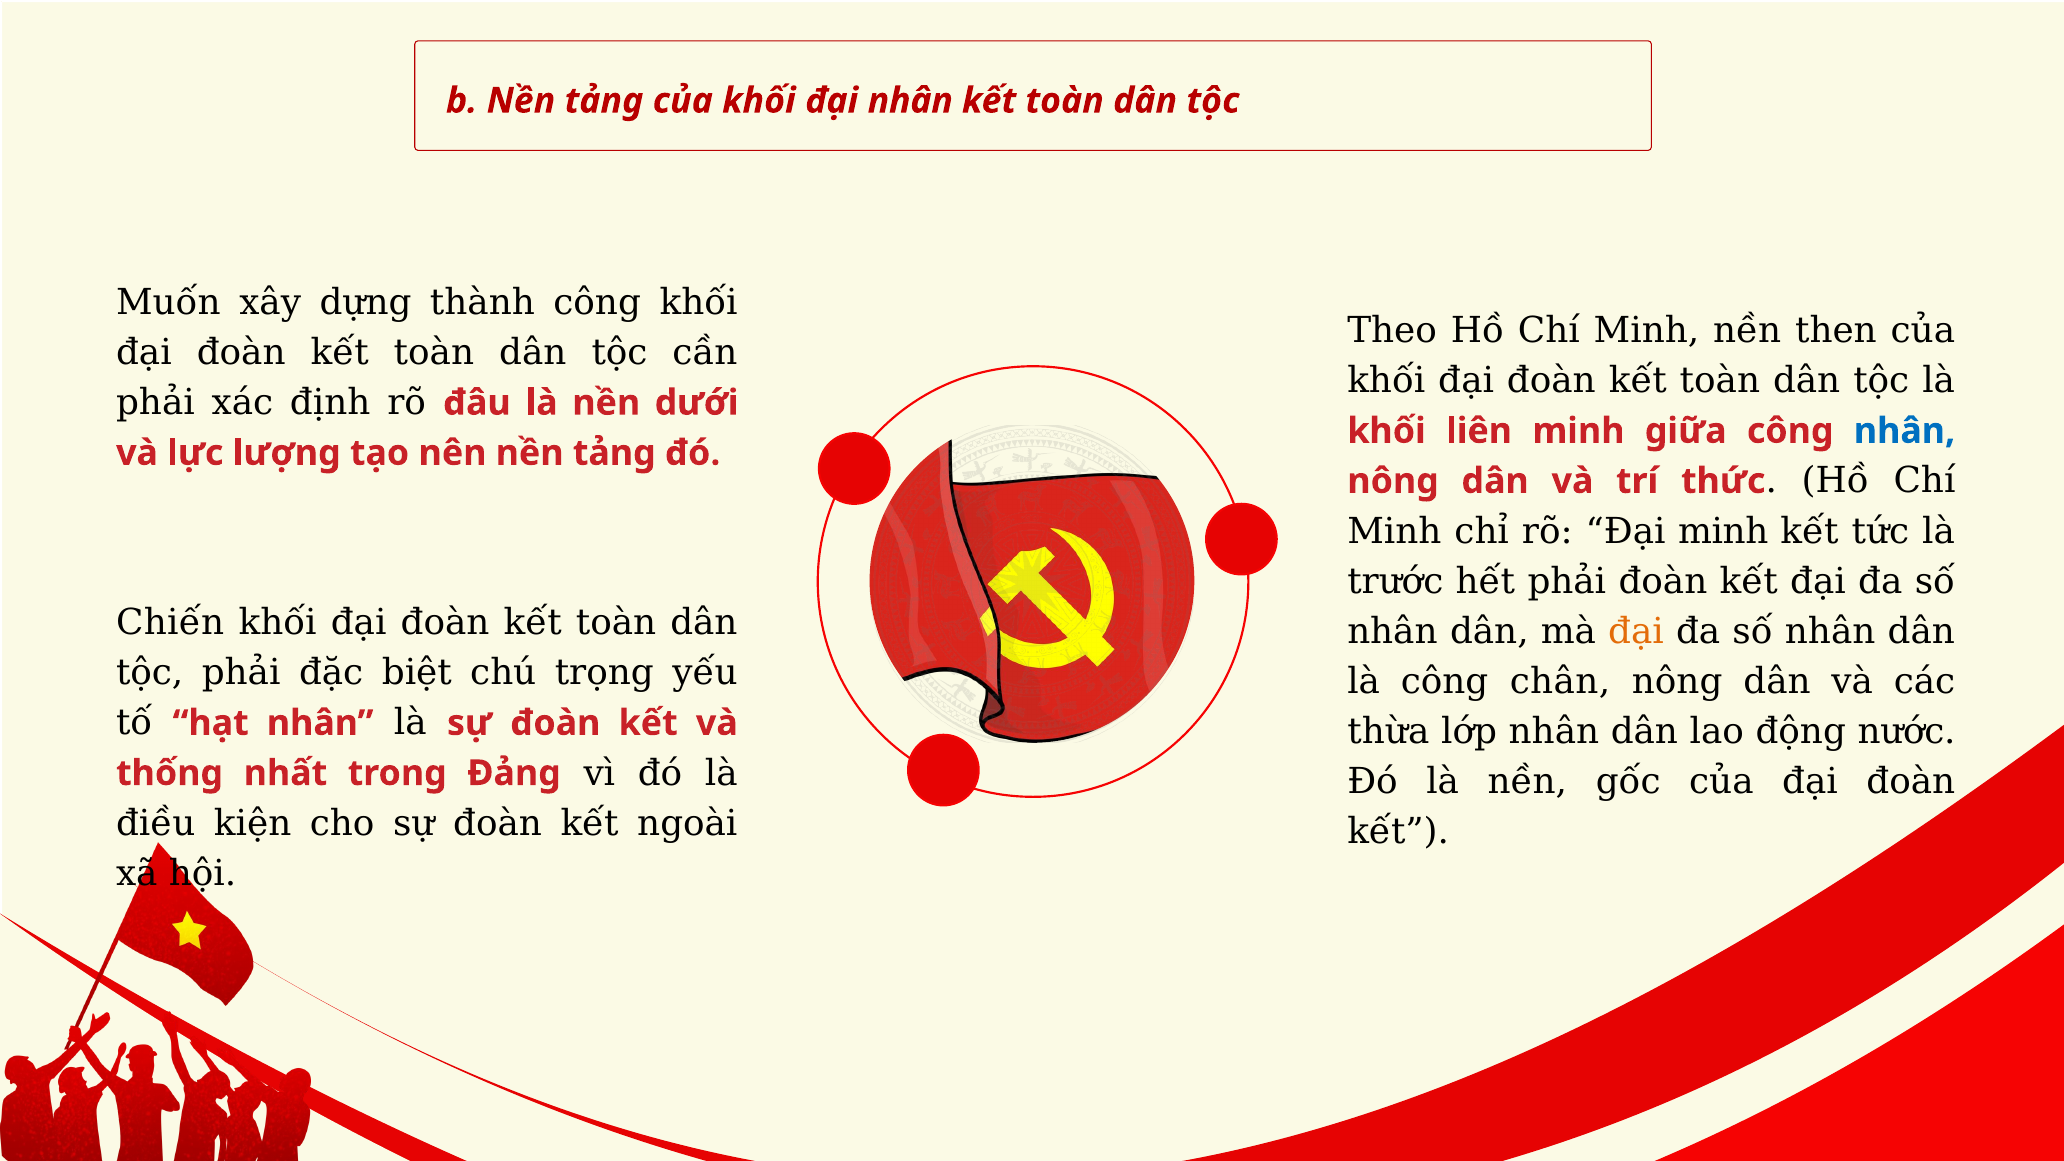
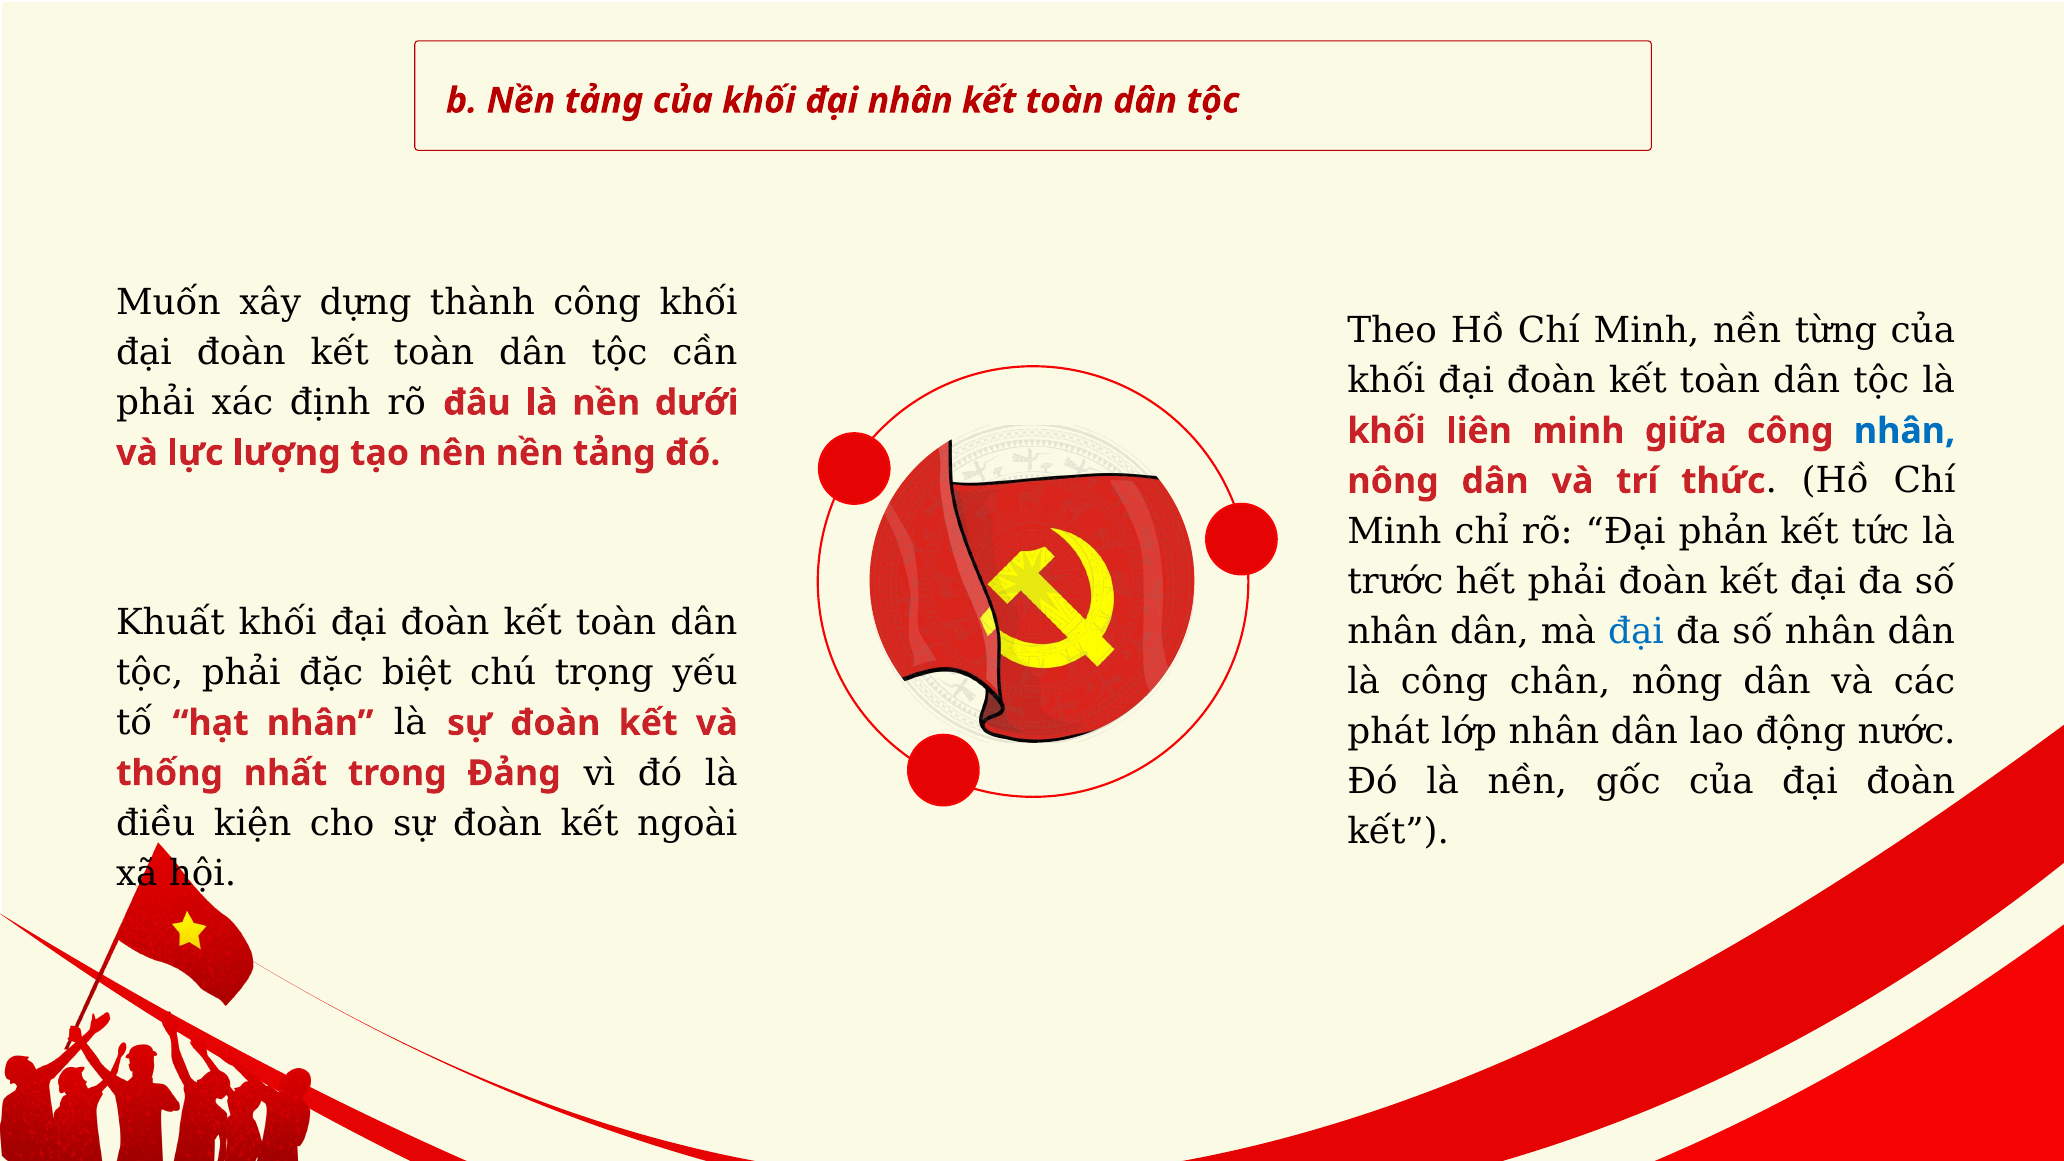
then: then -> từng
Đại minh: minh -> phản
Chiến: Chiến -> Khuất
đại at (1636, 632) colour: orange -> blue
thừa: thừa -> phát
